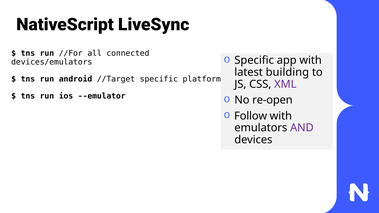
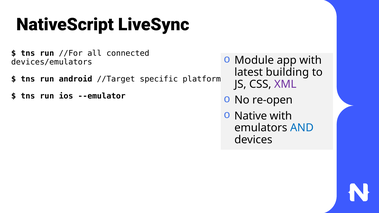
Specific at (254, 60): Specific -> Module
Follow: Follow -> Native
AND colour: purple -> blue
